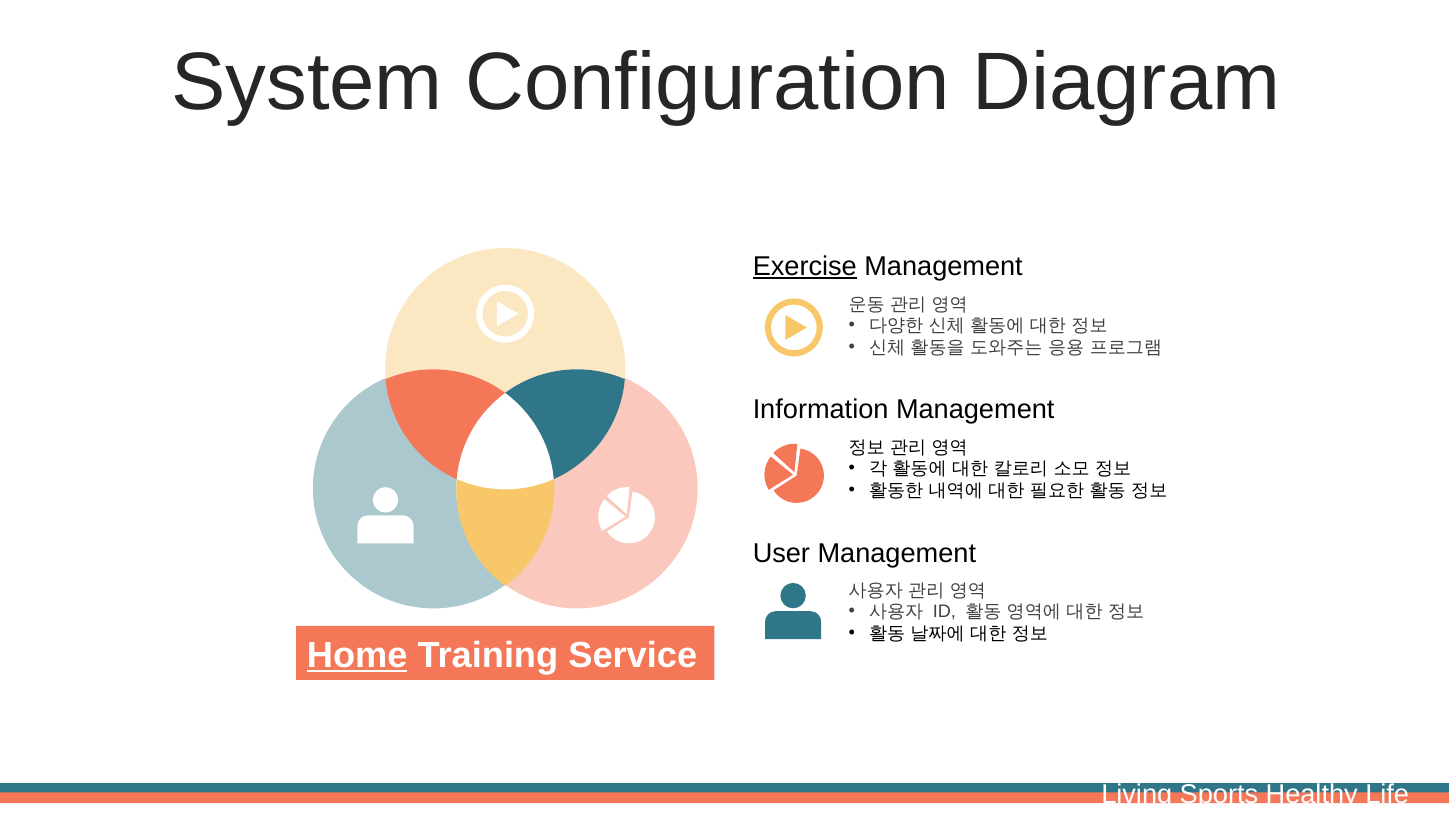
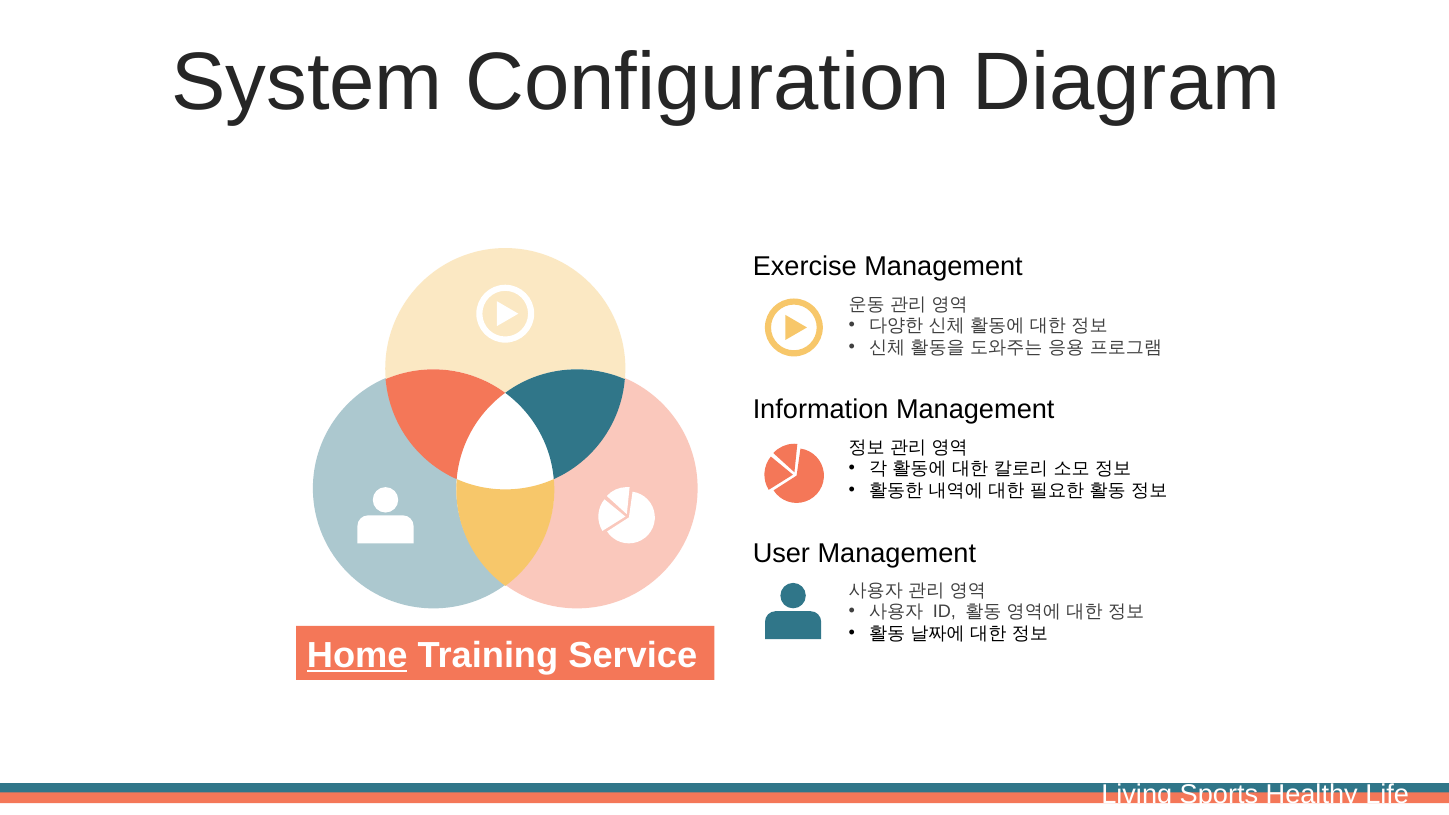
Exercise underline: present -> none
